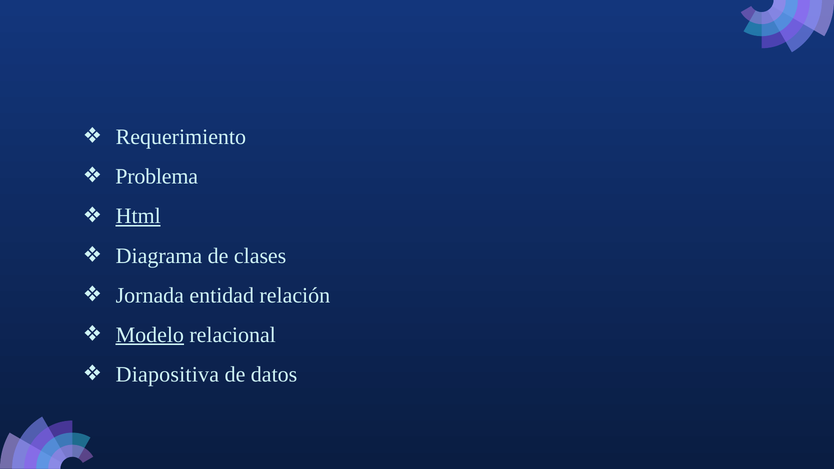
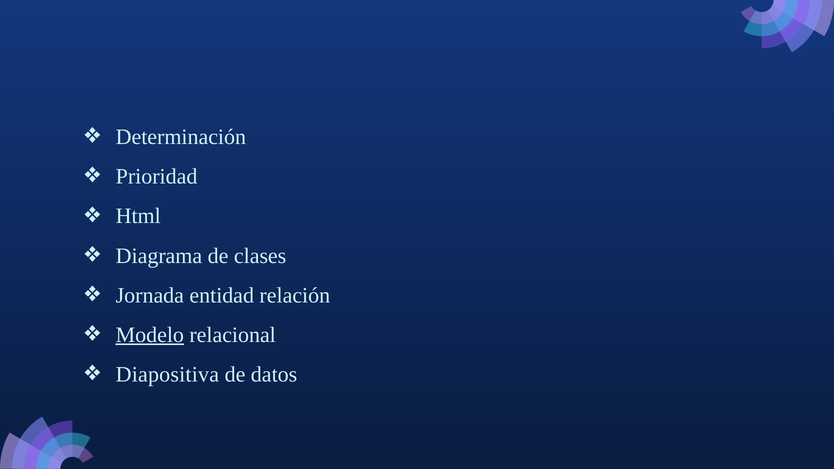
Requerimiento: Requerimiento -> Determinación
Problema: Problema -> Prioridad
Html underline: present -> none
